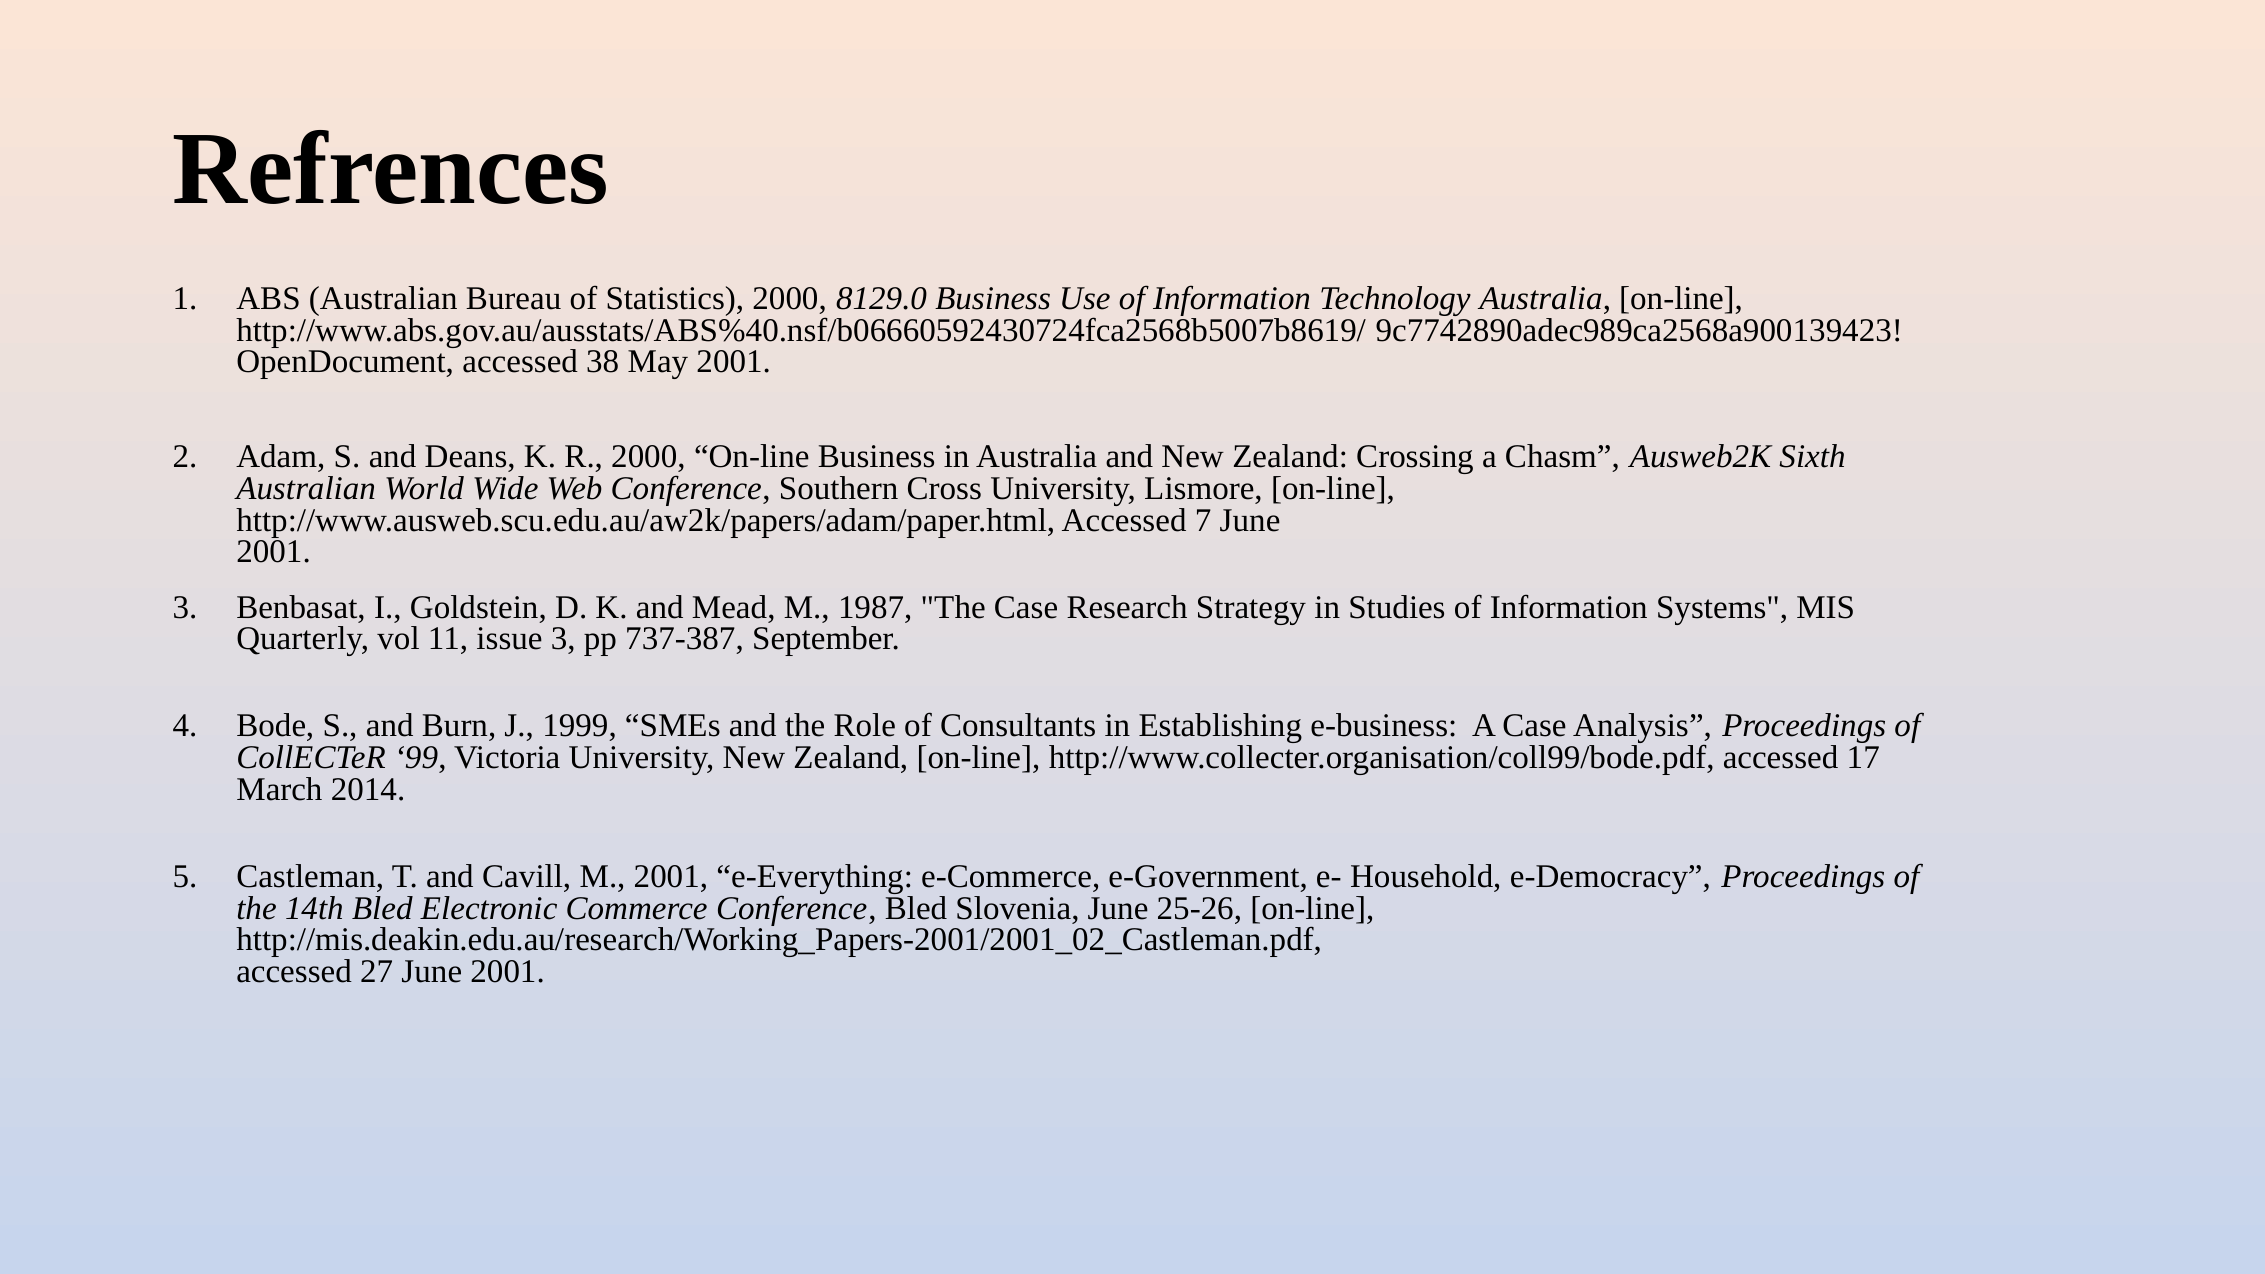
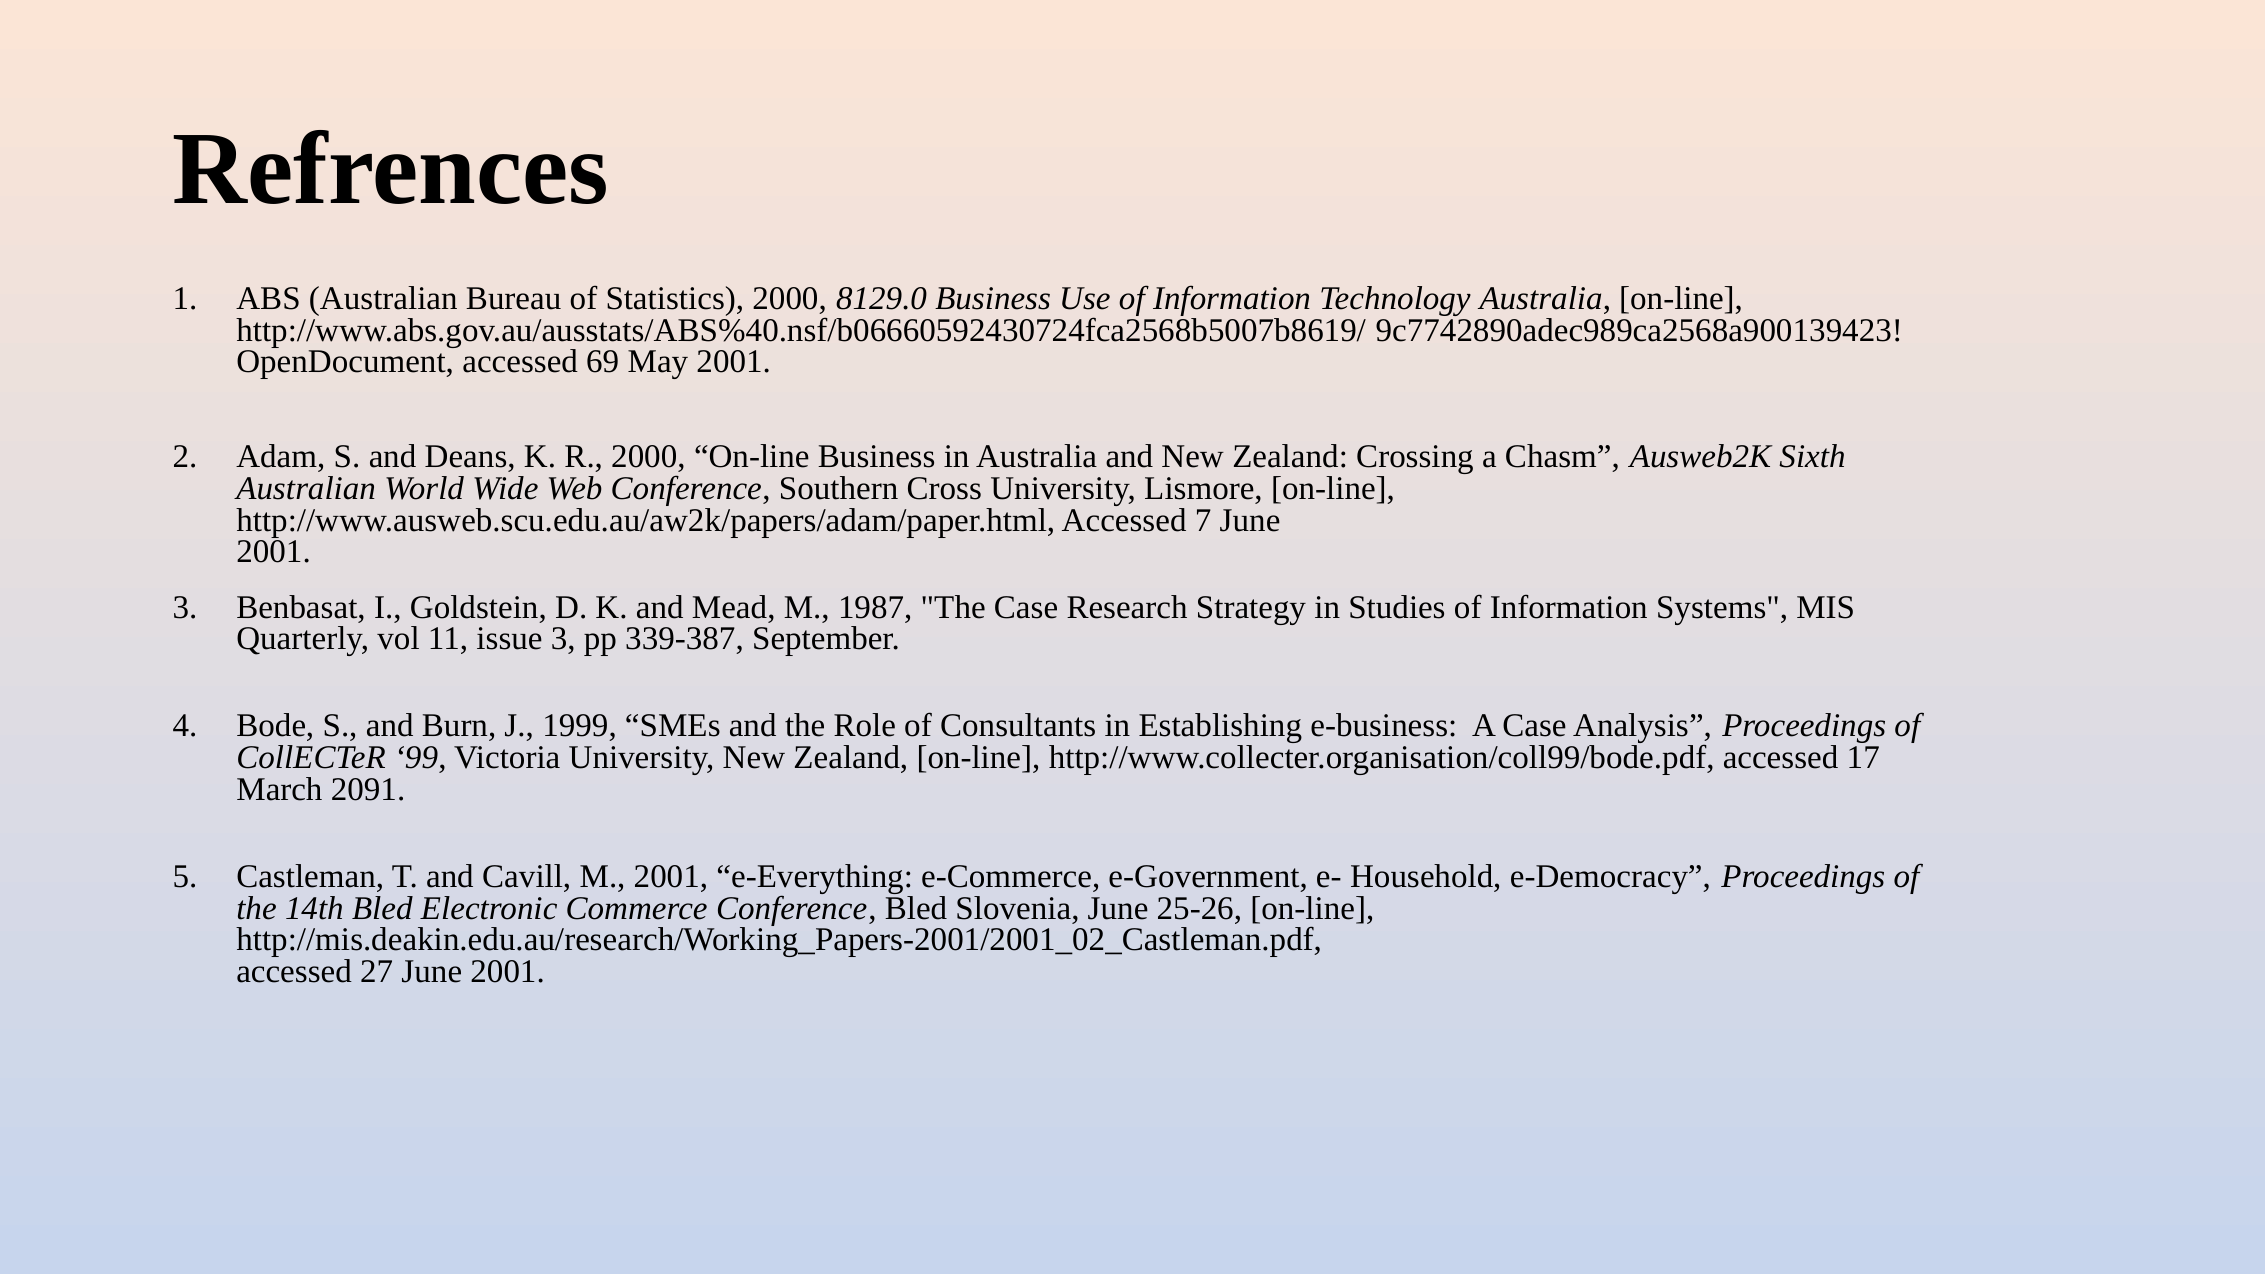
38: 38 -> 69
737-387: 737-387 -> 339-387
2014: 2014 -> 2091
